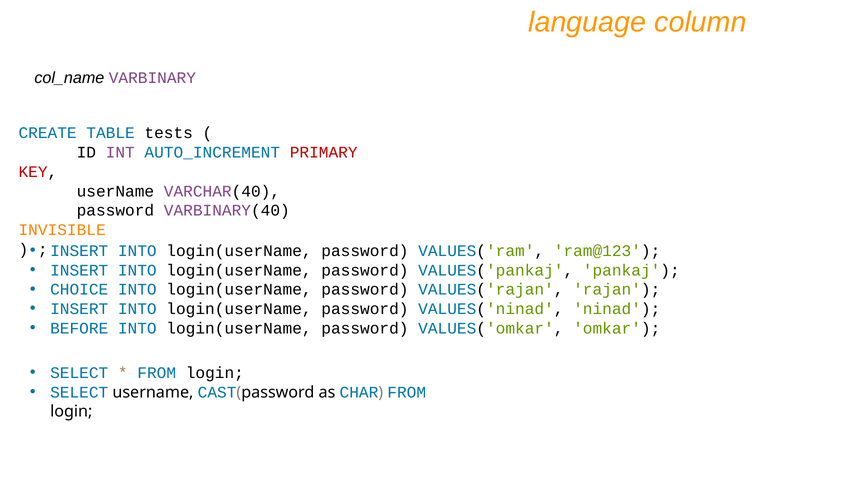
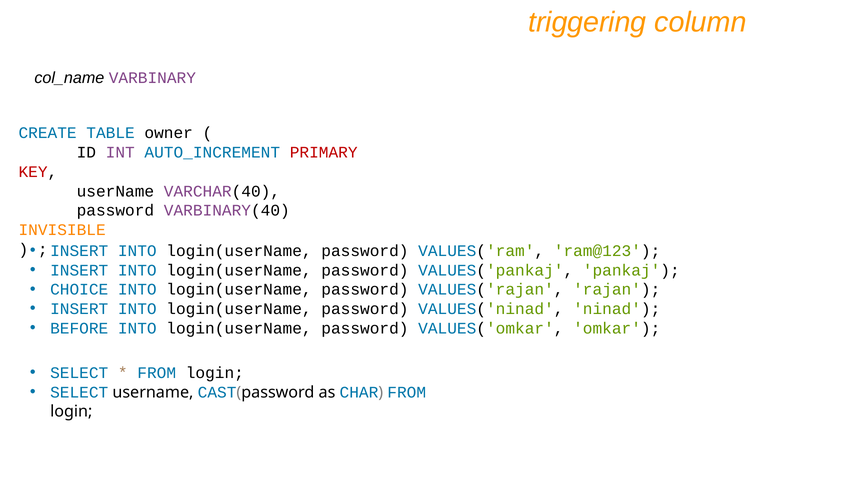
language: language -> triggering
tests: tests -> owner
